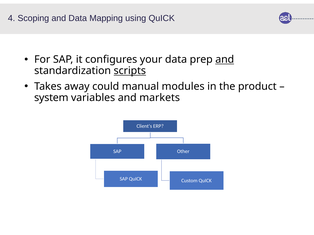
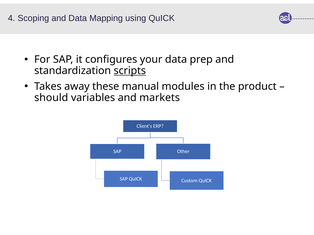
and at (225, 60) underline: present -> none
could: could -> these
system: system -> should
